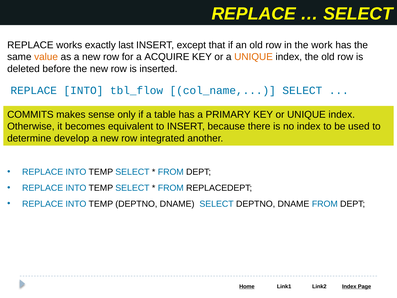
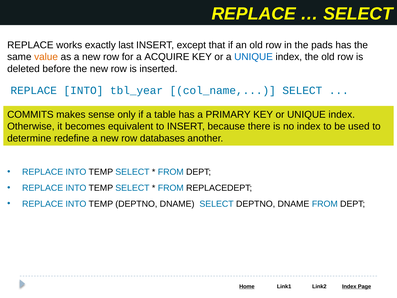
work: work -> pads
UNIQUE at (254, 57) colour: orange -> blue
tbl_flow: tbl_flow -> tbl_year
develop: develop -> redefine
integrated: integrated -> databases
